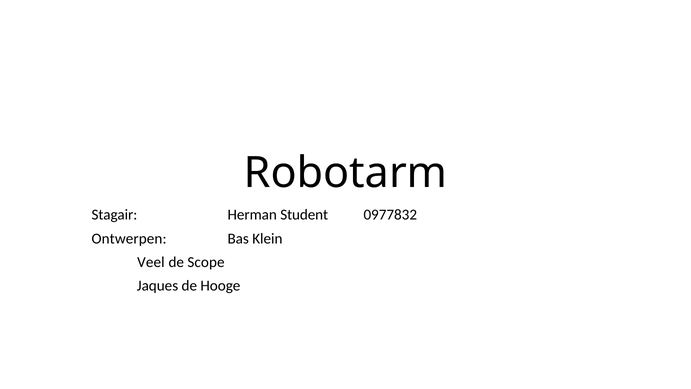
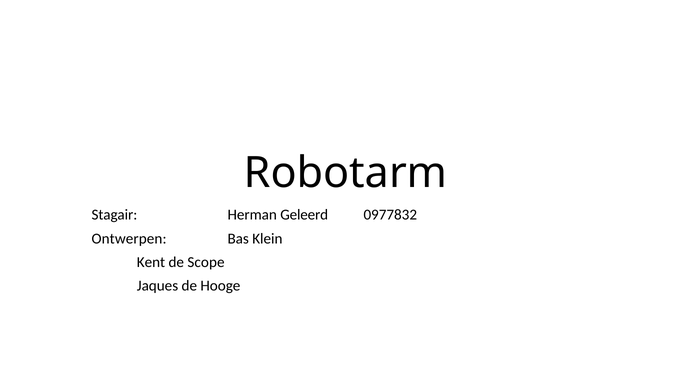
Student: Student -> Geleerd
Veel: Veel -> Kent
